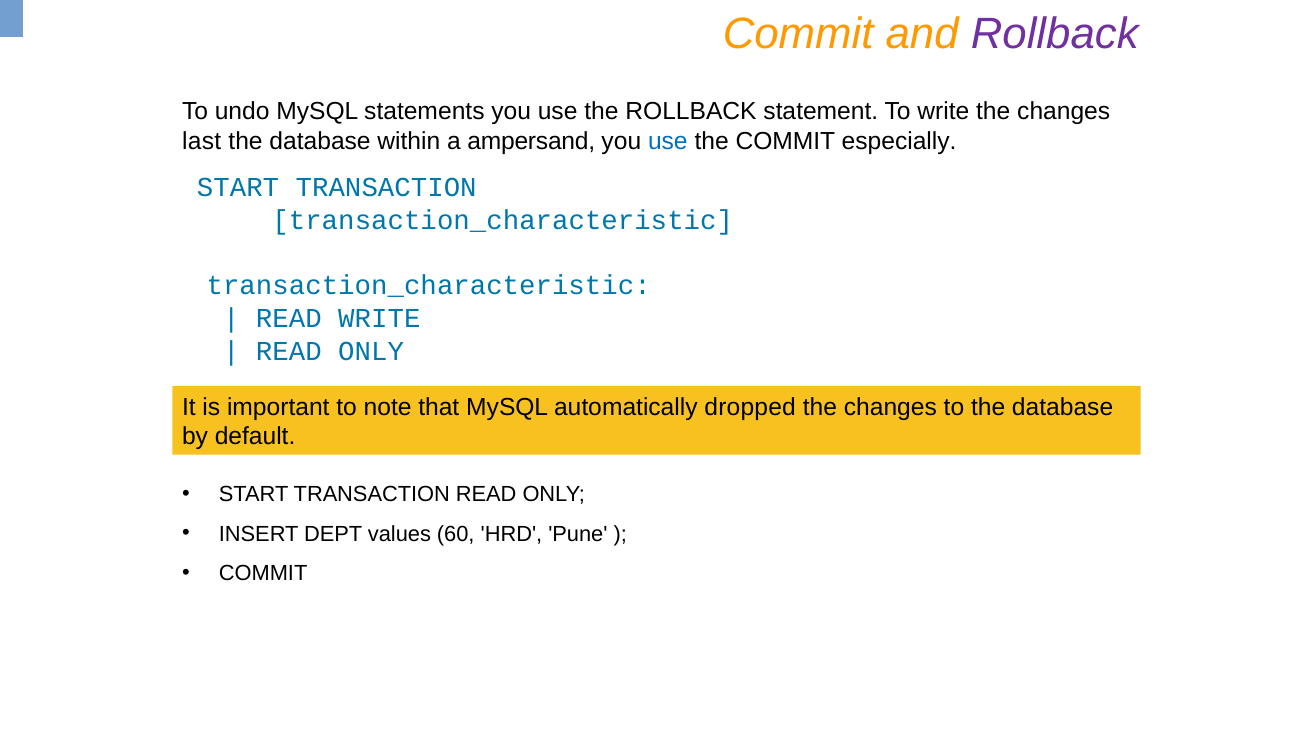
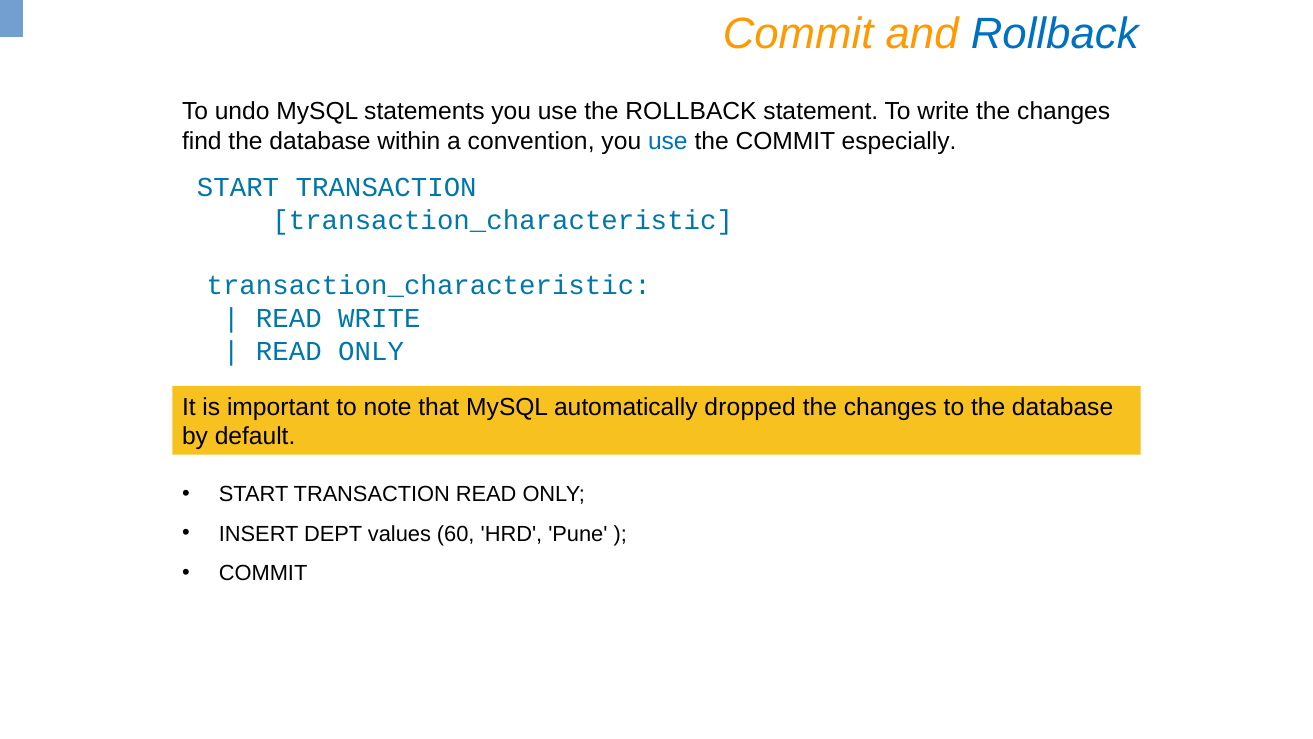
Rollback at (1055, 34) colour: purple -> blue
last: last -> find
ampersand: ampersand -> convention
